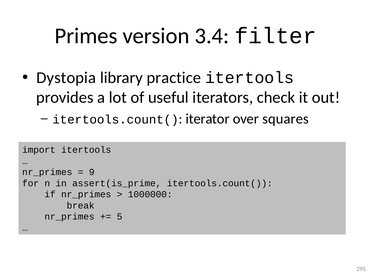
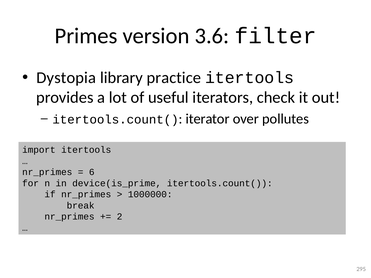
3.4: 3.4 -> 3.6
squares: squares -> pollutes
9: 9 -> 6
assert(is_prime: assert(is_prime -> device(is_prime
5: 5 -> 2
